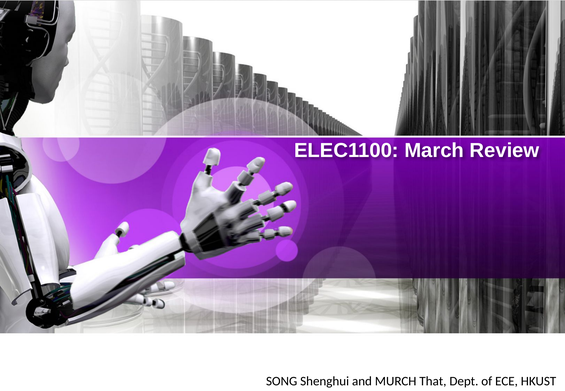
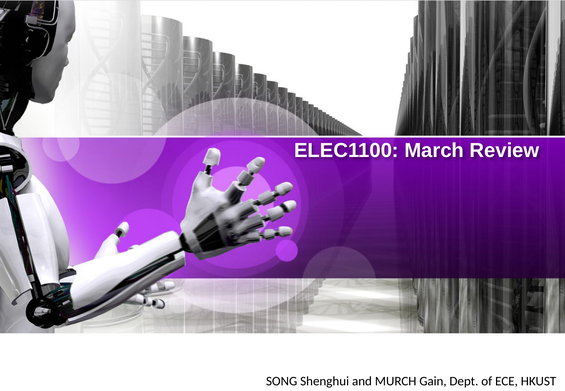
That: That -> Gain
